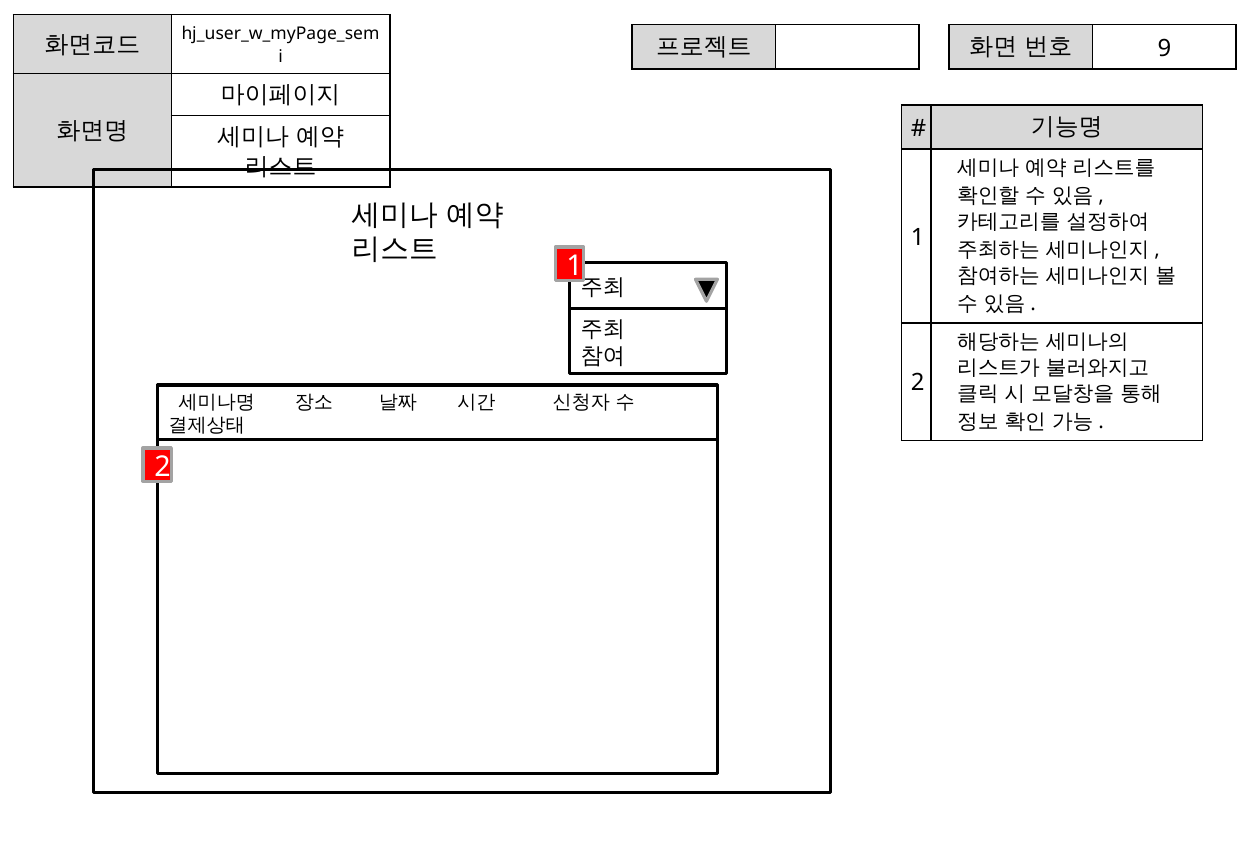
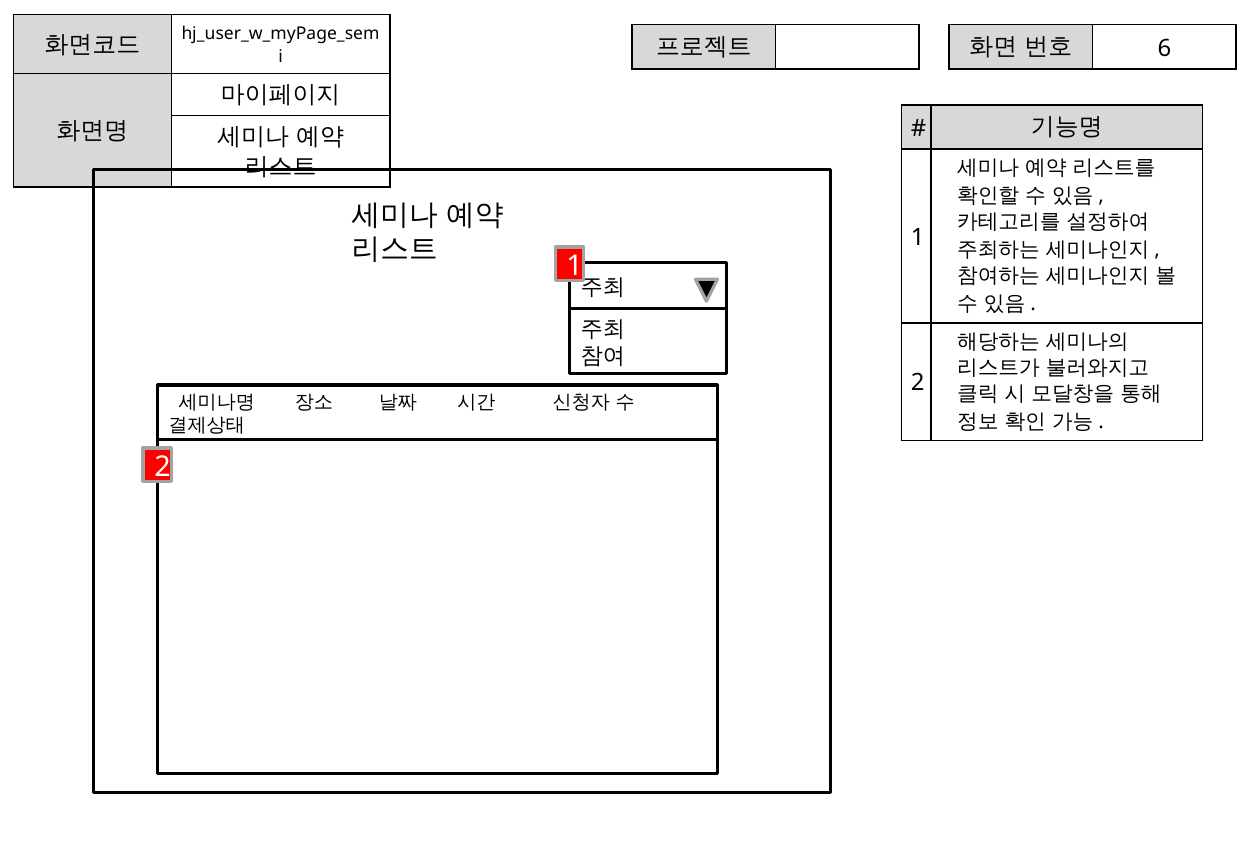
9: 9 -> 6
